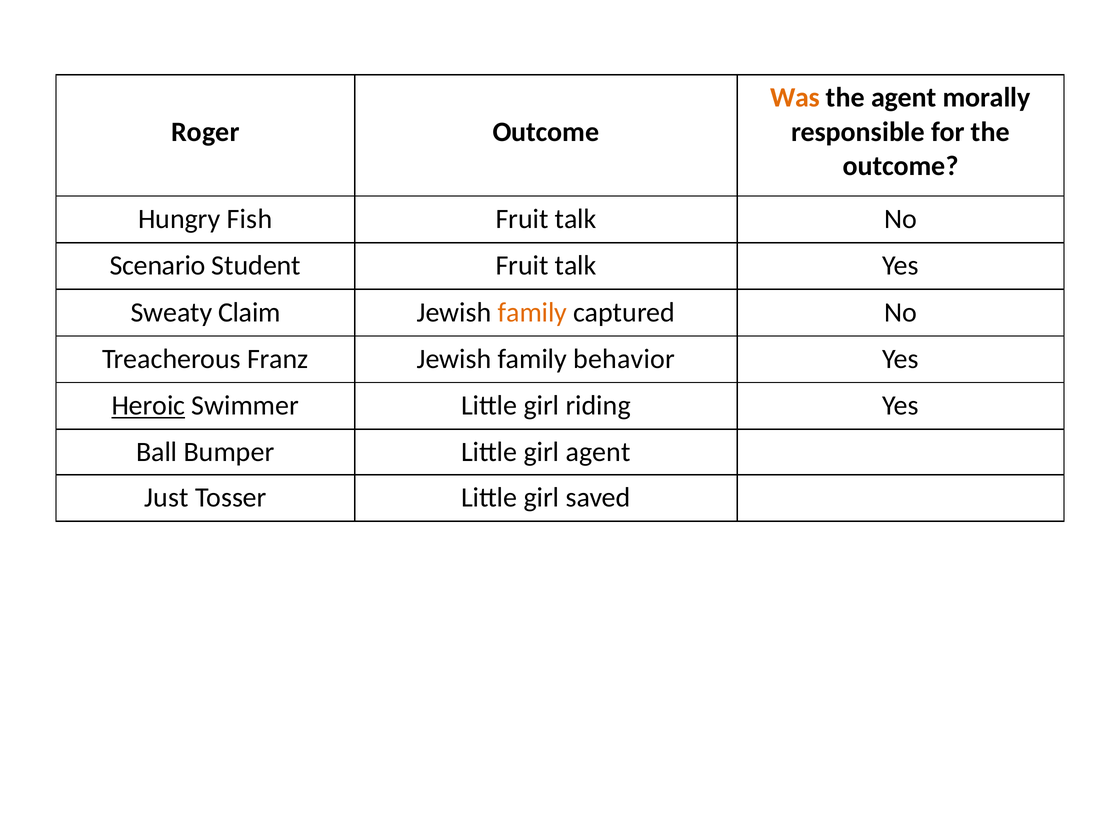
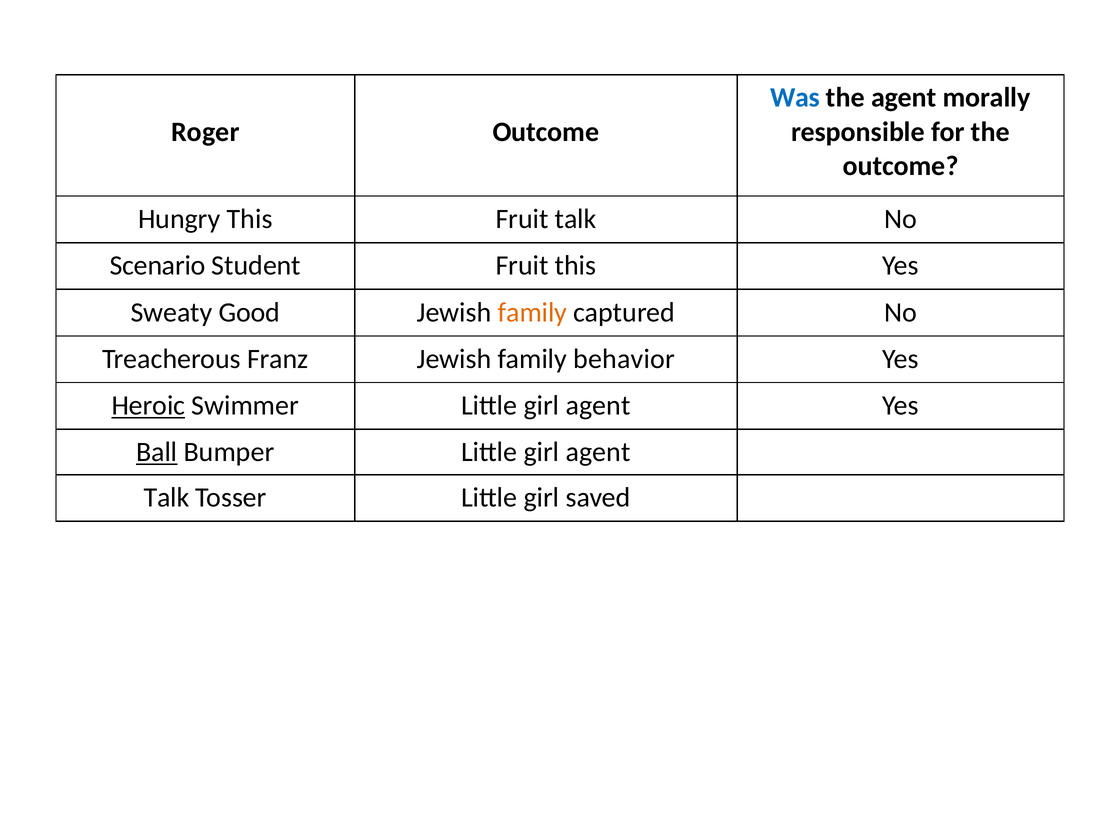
Was colour: orange -> blue
Hungry Fish: Fish -> This
Student Fruit talk: talk -> this
Claim: Claim -> Good
Swimmer Little girl riding: riding -> agent
Ball underline: none -> present
Just at (166, 498): Just -> Talk
